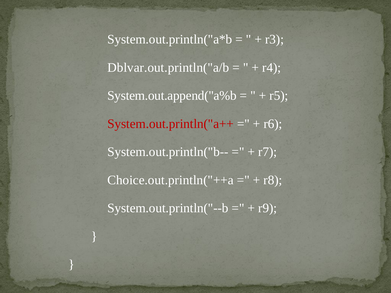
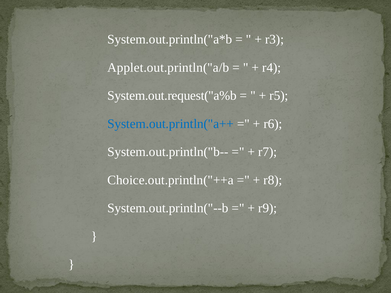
Dblvar.out.println("a/b: Dblvar.out.println("a/b -> Applet.out.println("a/b
System.out.append("a%b: System.out.append("a%b -> System.out.request("a%b
System.out.println("a++ colour: red -> blue
